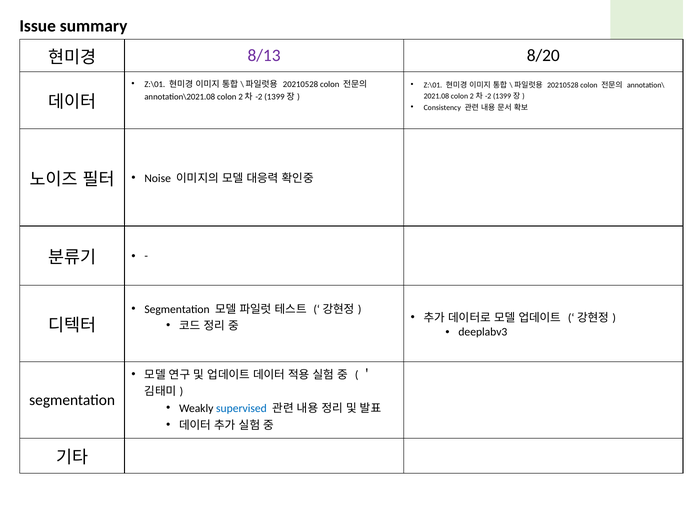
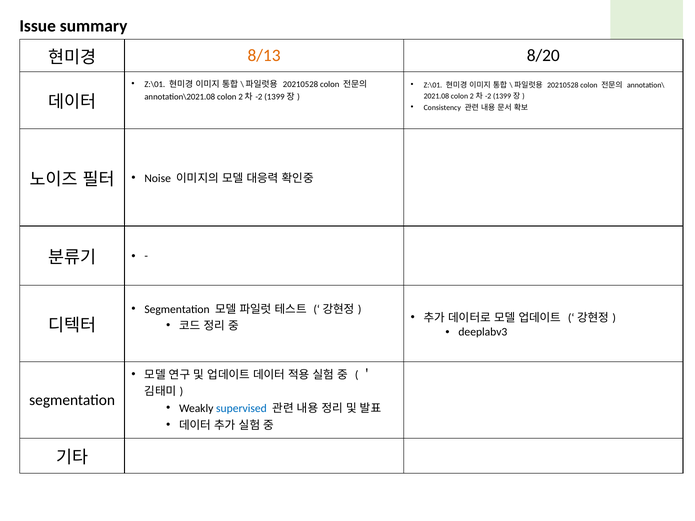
8/13 colour: purple -> orange
